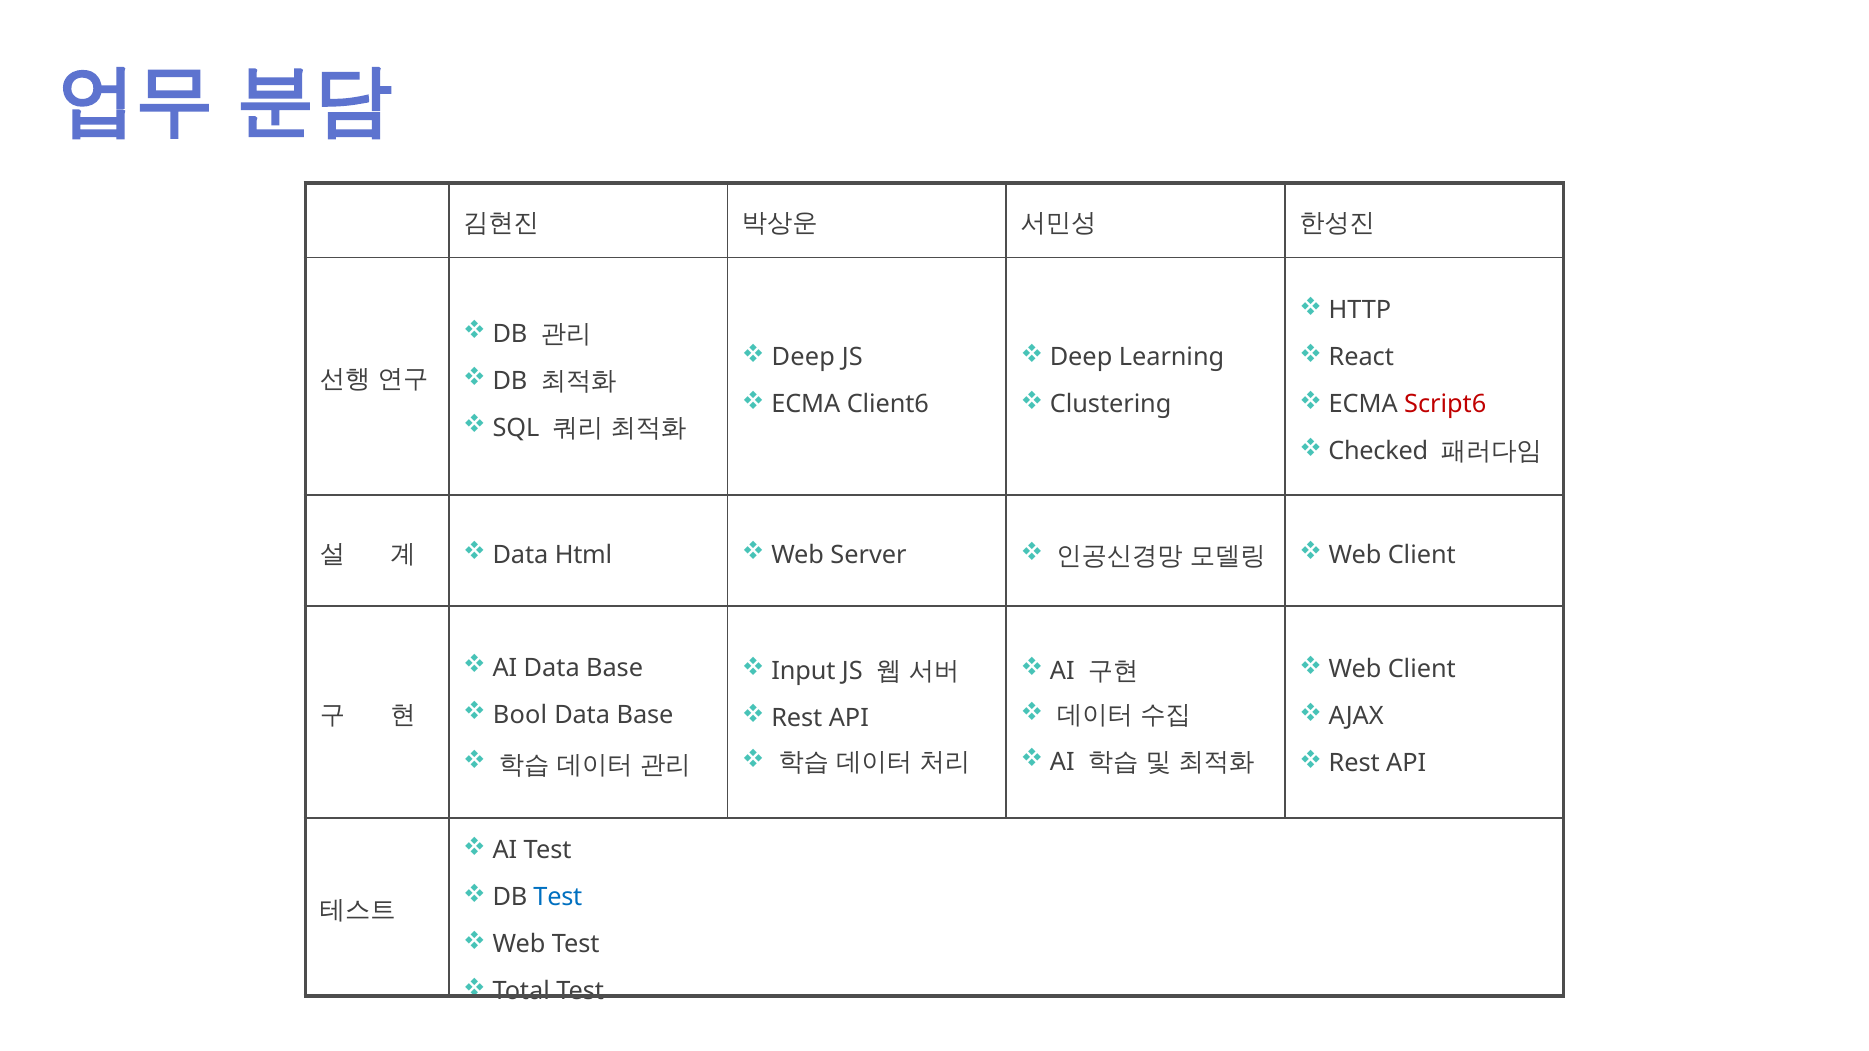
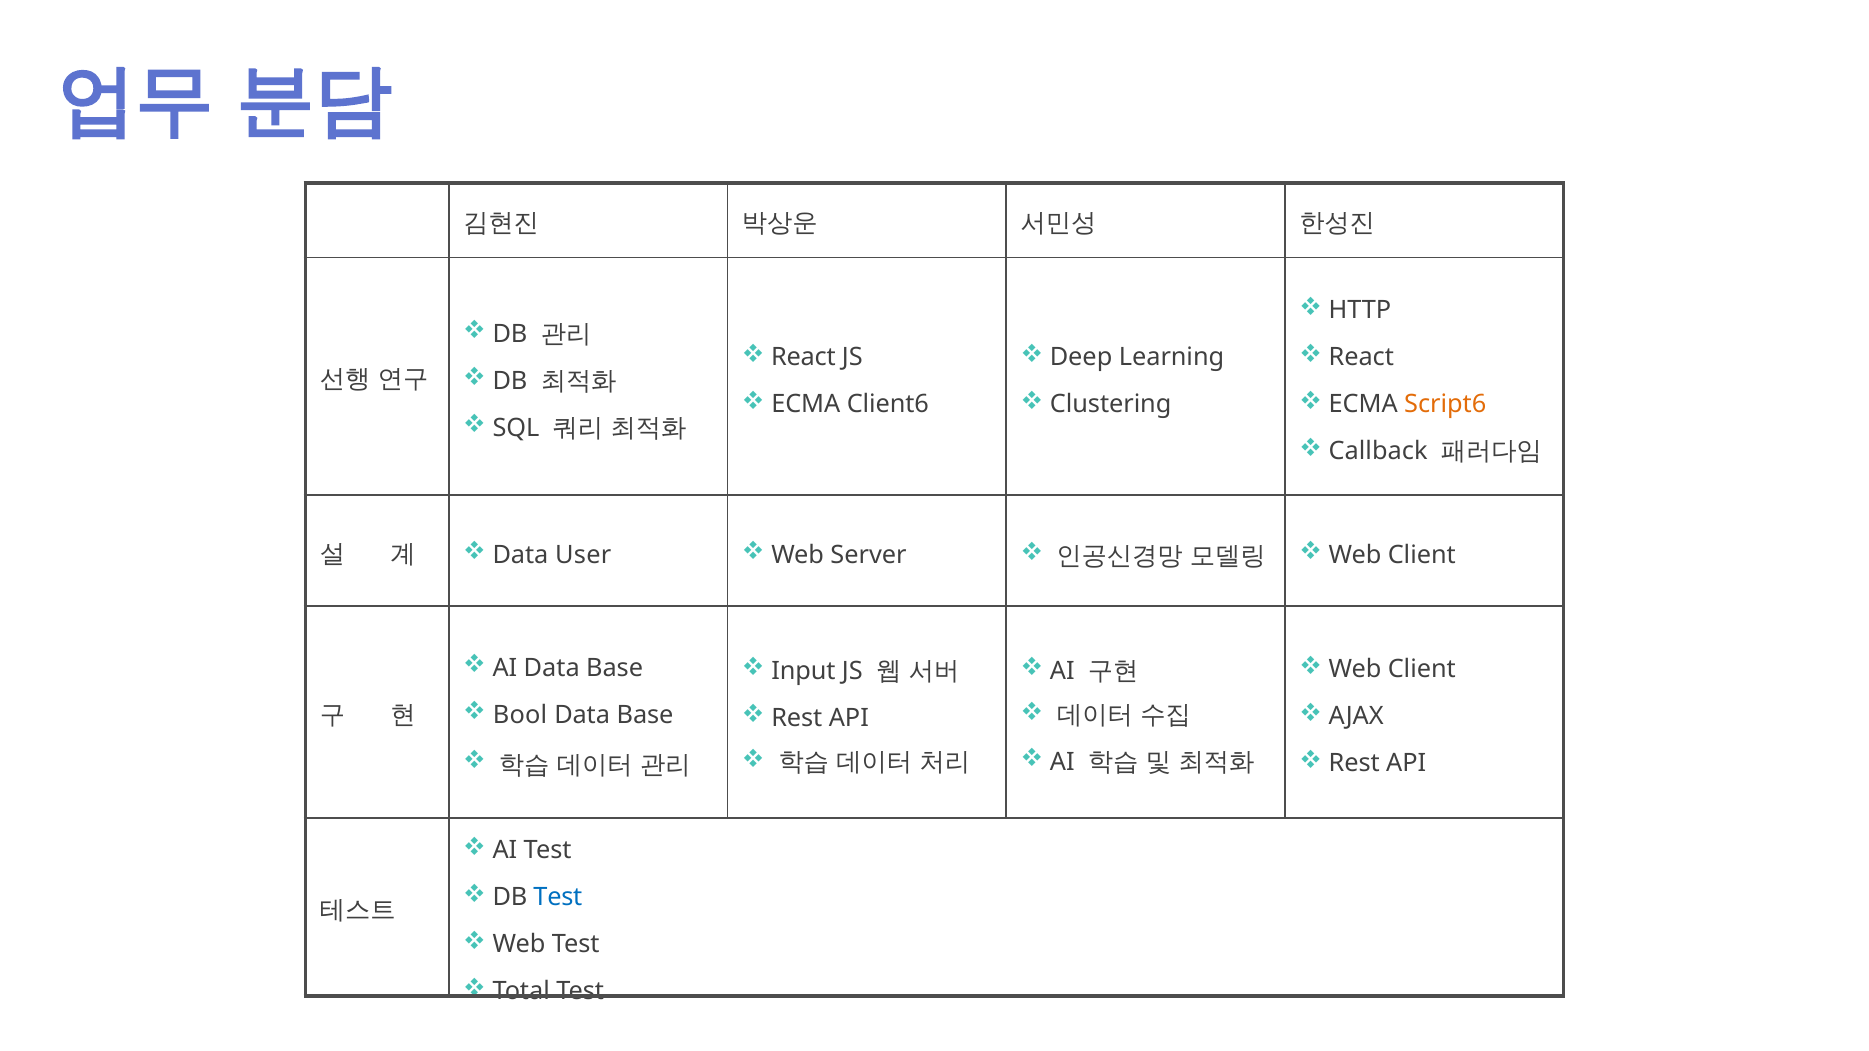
Deep at (803, 358): Deep -> React
Script6 colour: red -> orange
Checked: Checked -> Callback
Html: Html -> User
